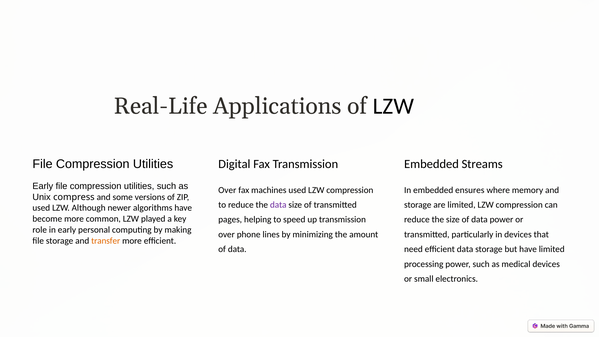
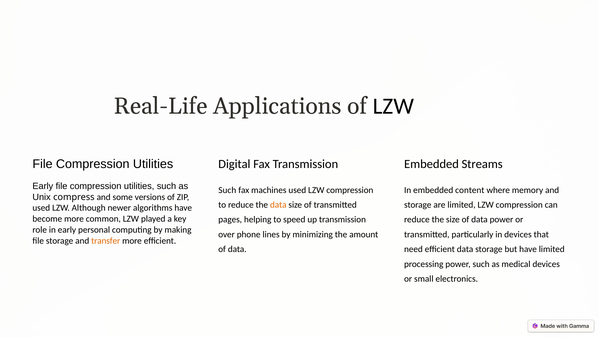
Over at (227, 190): Over -> Such
ensures: ensures -> content
data at (278, 205) colour: purple -> orange
